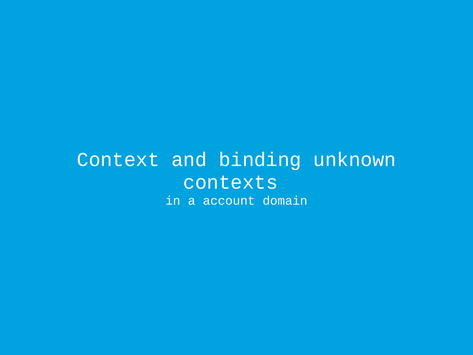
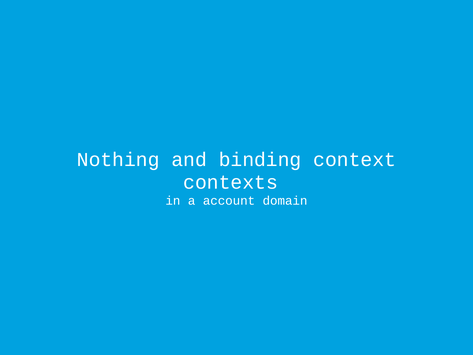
Context: Context -> Nothing
unknown: unknown -> context
